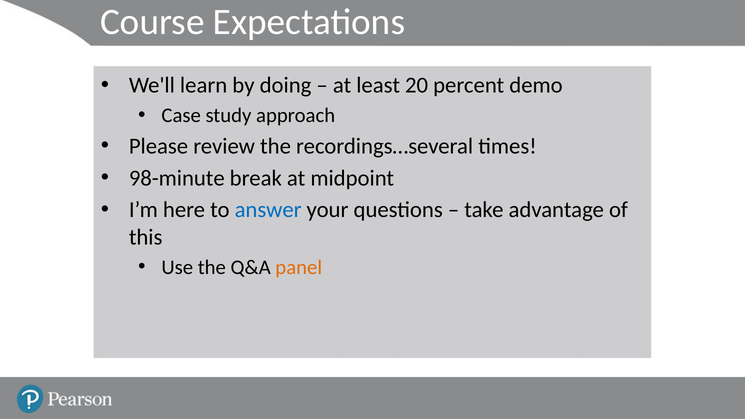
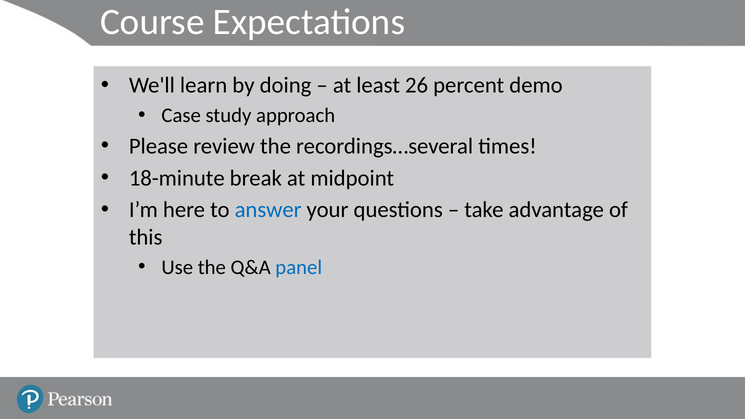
20: 20 -> 26
98-minute: 98-minute -> 18-minute
panel colour: orange -> blue
